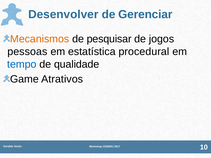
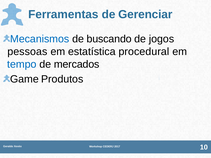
Desenvolver: Desenvolver -> Ferramentas
Mecanismos colour: orange -> blue
pesquisar: pesquisar -> buscando
qualidade: qualidade -> mercados
Atrativos: Atrativos -> Produtos
